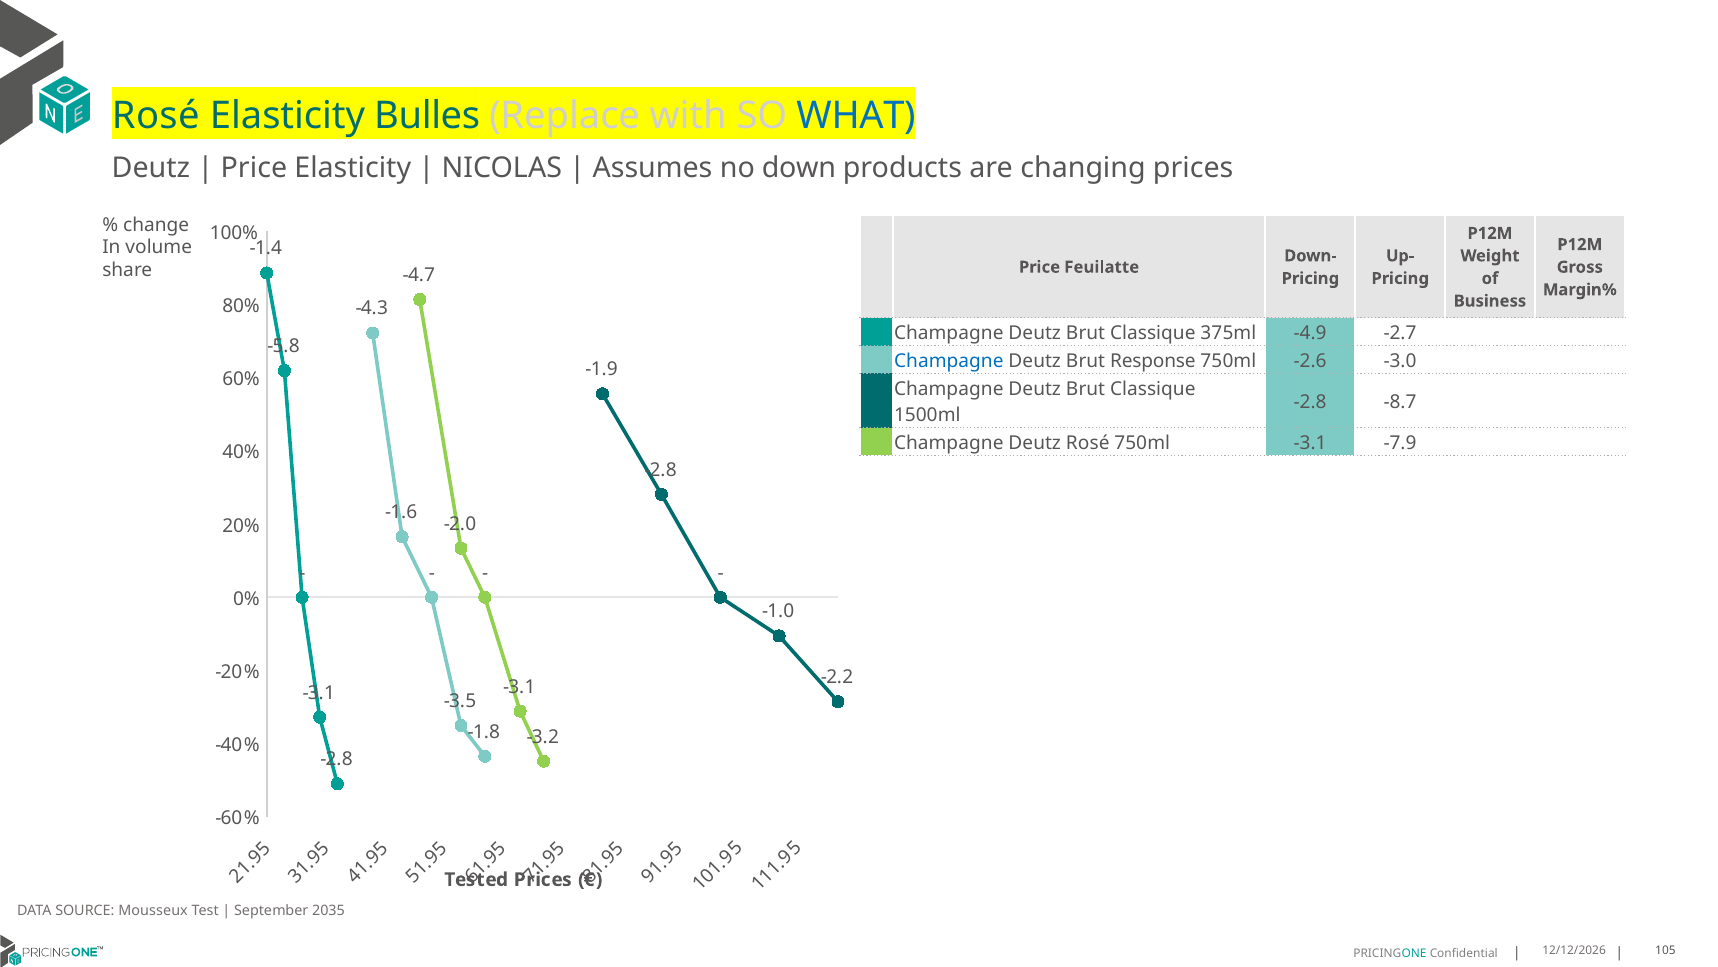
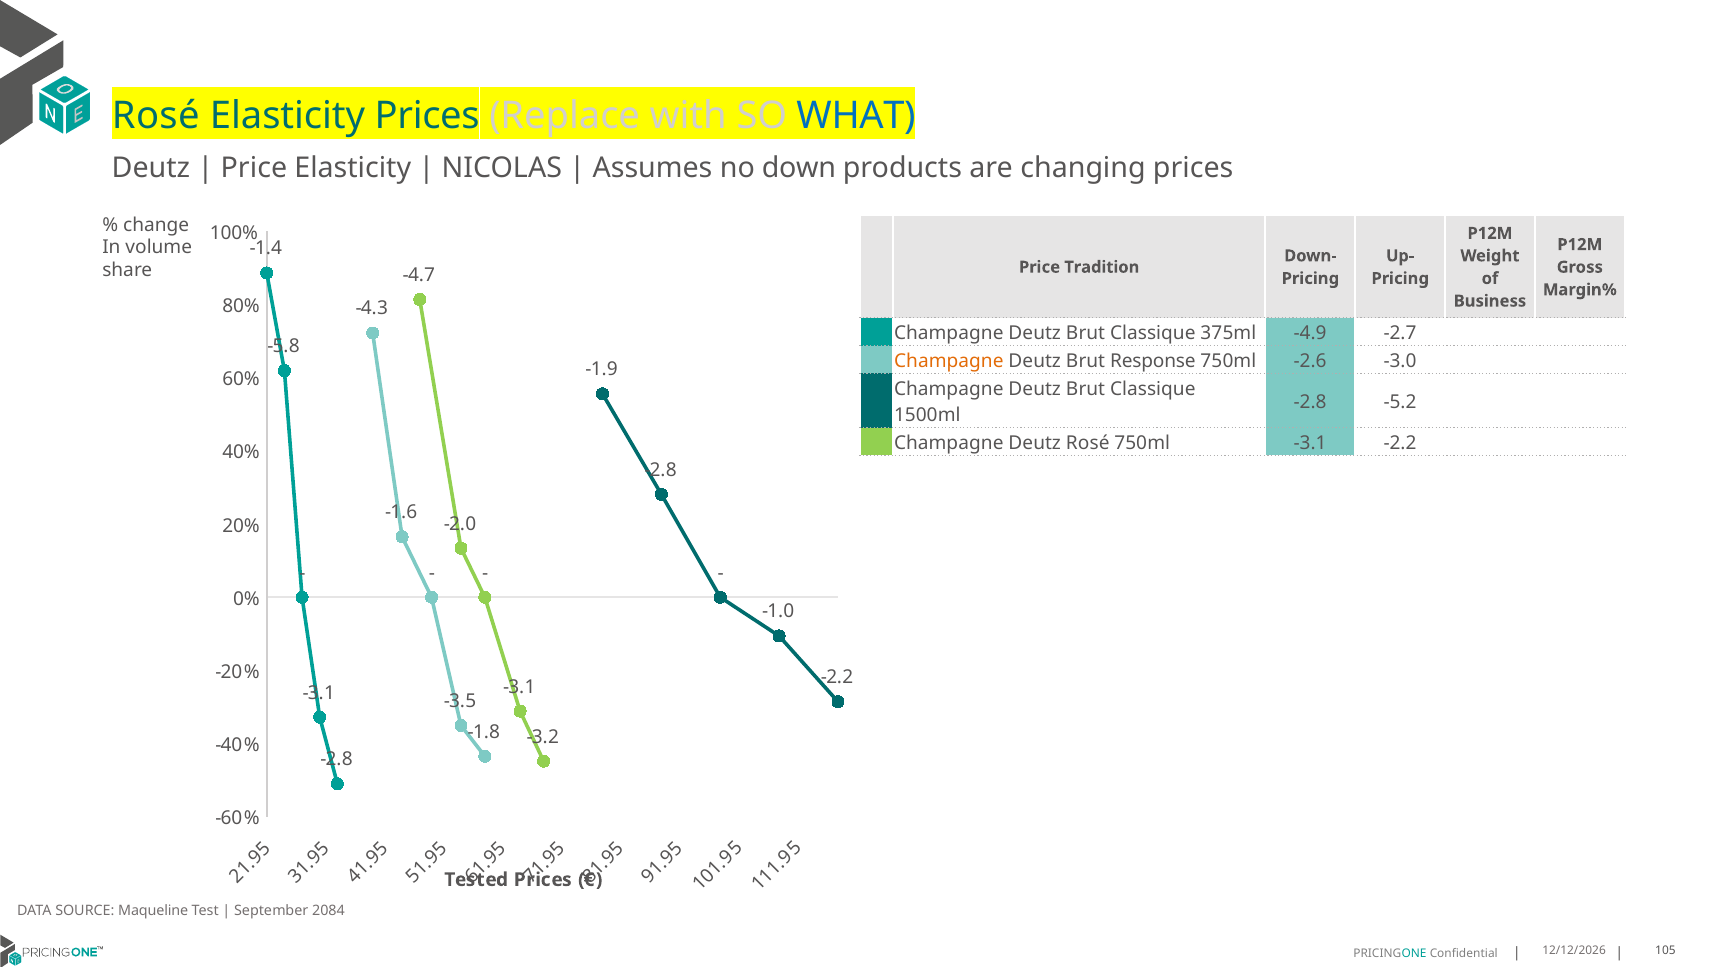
Elasticity Bulles: Bulles -> Prices
Feuilatte: Feuilatte -> Tradition
Champagne at (949, 361) colour: blue -> orange
-8.7: -8.7 -> -5.2
-3.1 -7.9: -7.9 -> -2.2
Mousseux: Mousseux -> Maqueline
2035: 2035 -> 2084
